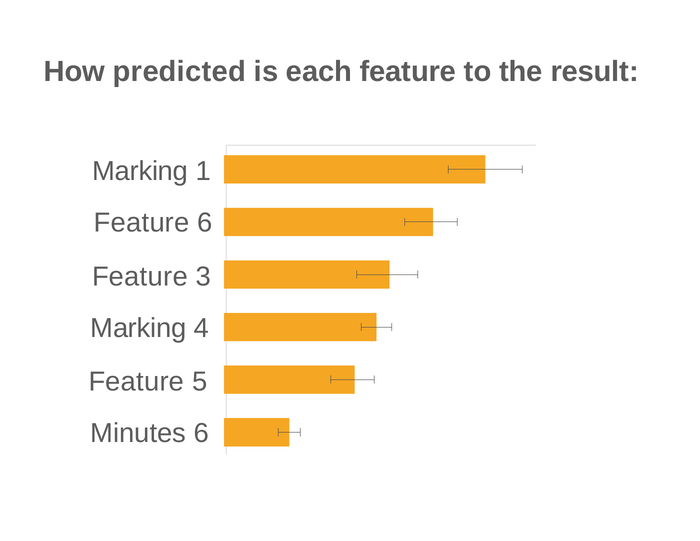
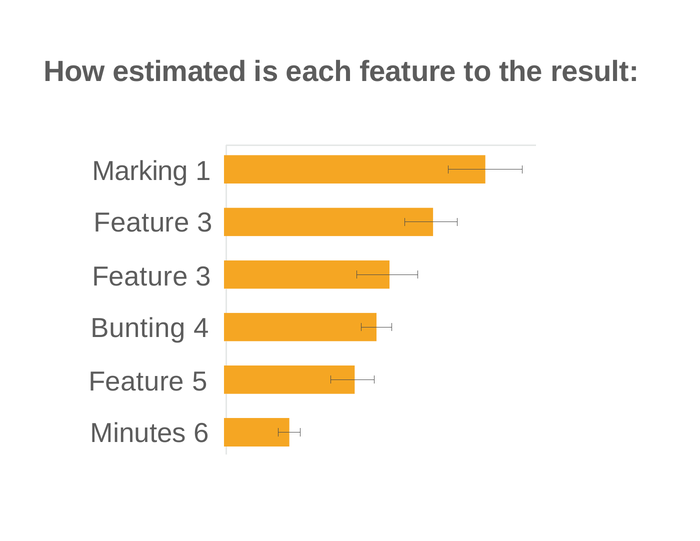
predicted: predicted -> estimated
6 at (205, 223): 6 -> 3
Marking at (138, 328): Marking -> Bunting
